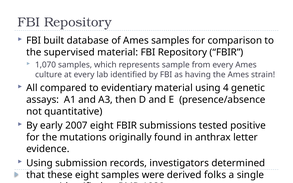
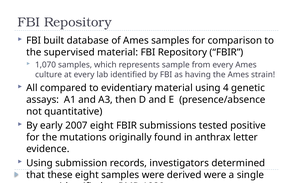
derived folks: folks -> were
